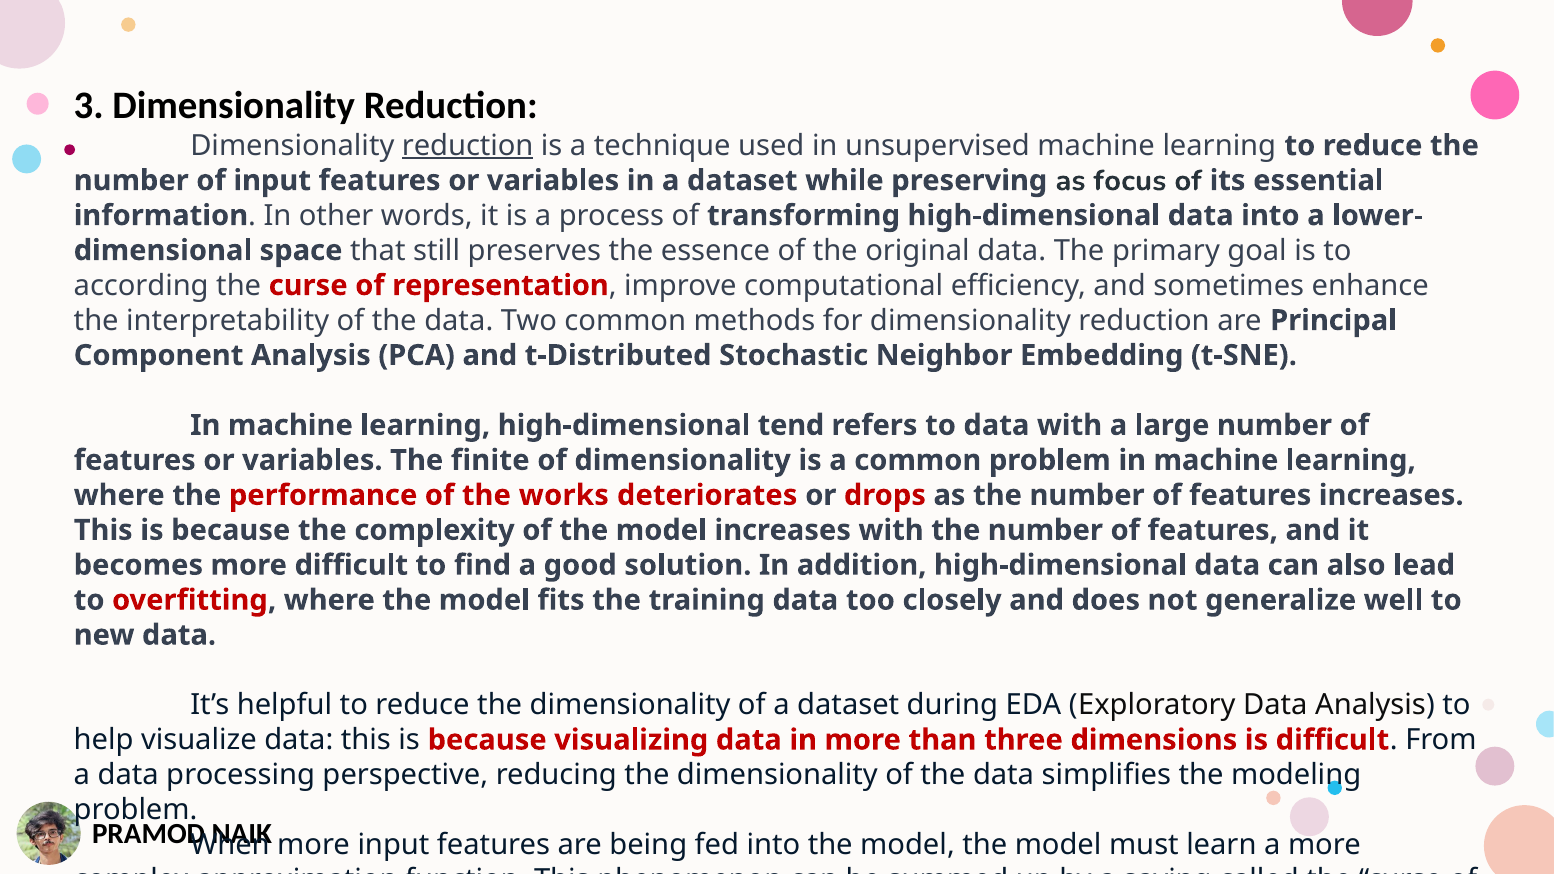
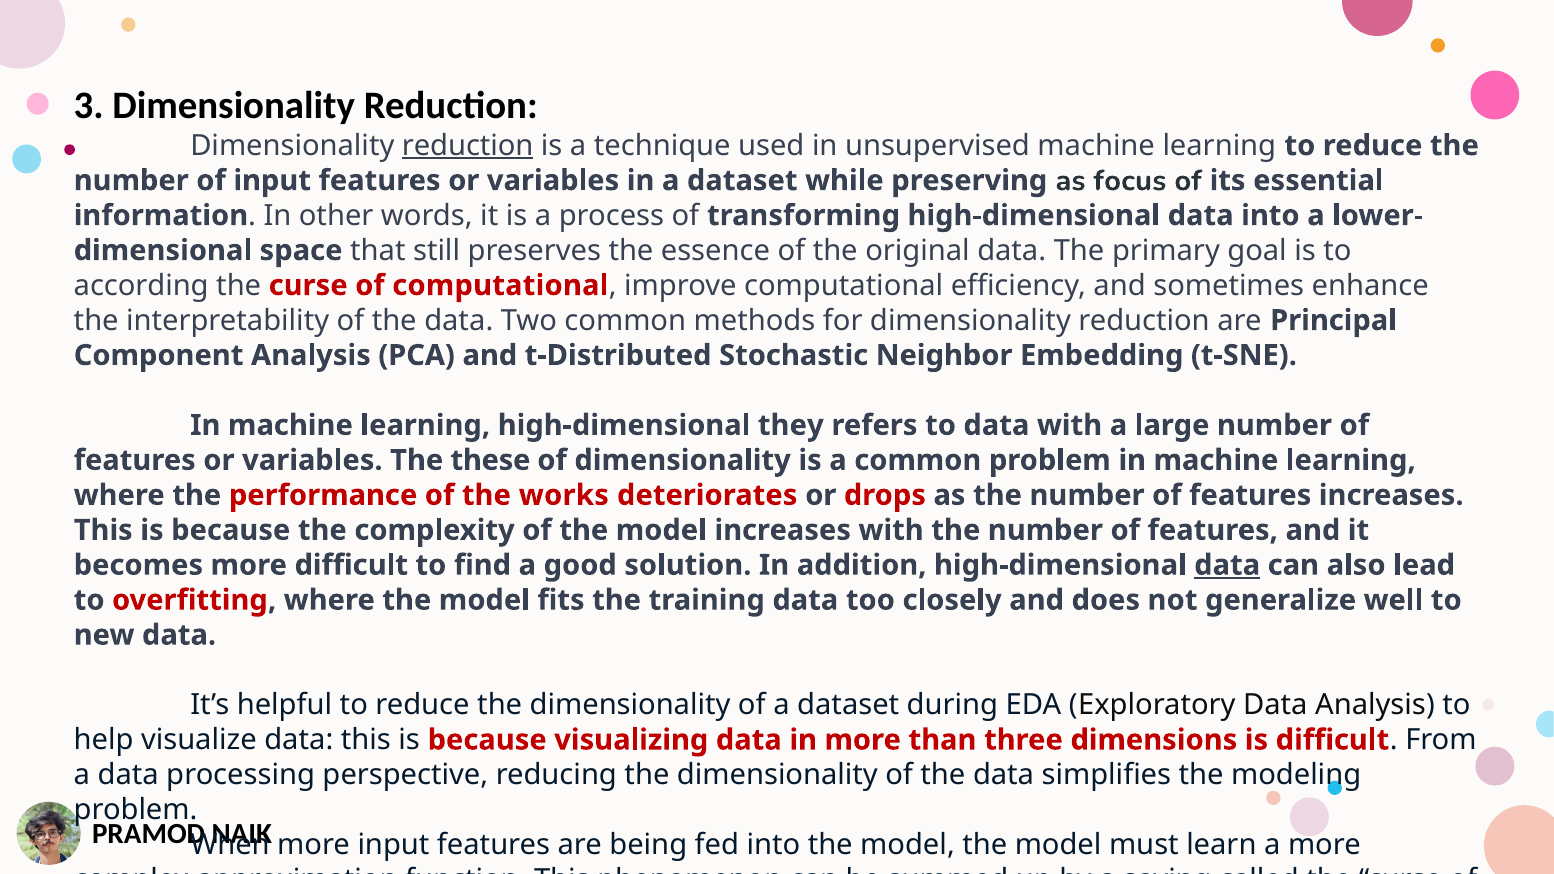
of representation: representation -> computational
tend: tend -> they
finite: finite -> these
data at (1227, 565) underline: none -> present
